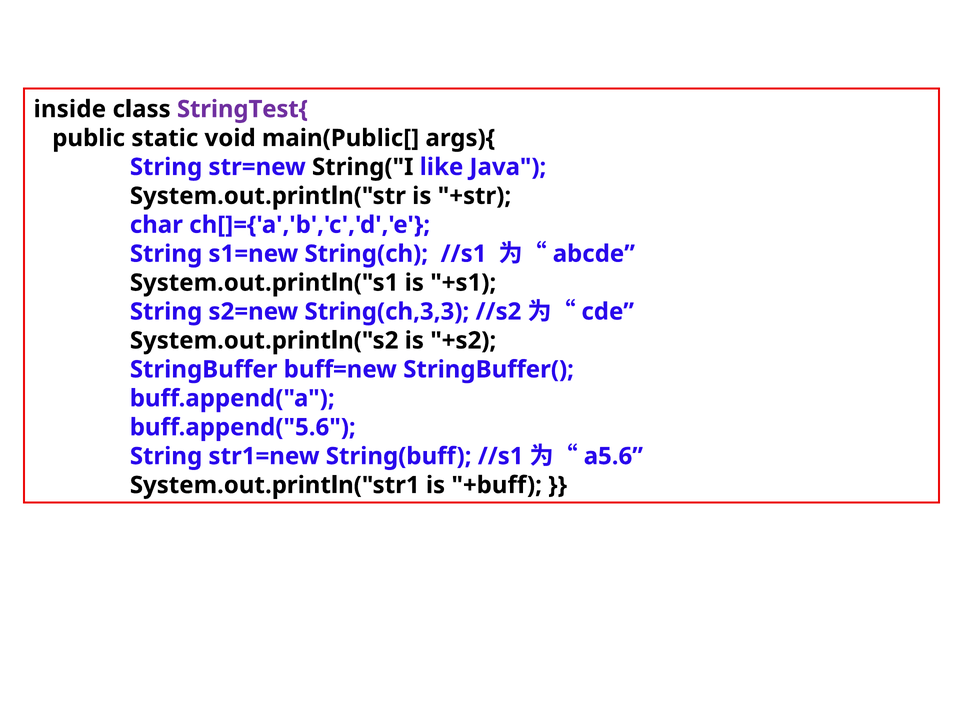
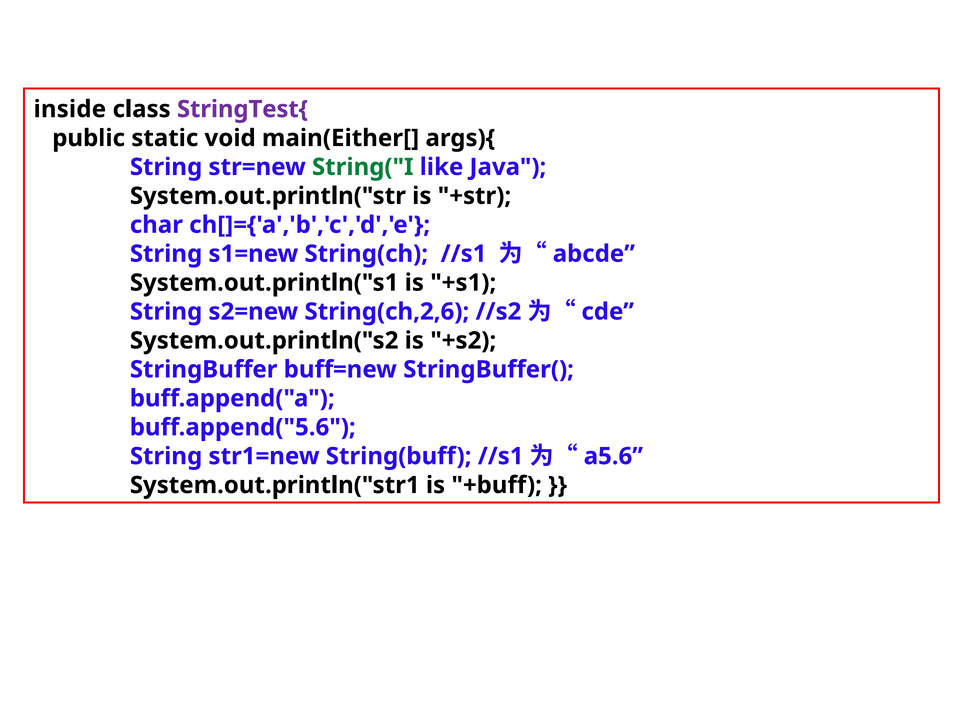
main(Public[: main(Public[ -> main(Either[
String("I colour: black -> green
String(ch,3,3: String(ch,3,3 -> String(ch,2,6
